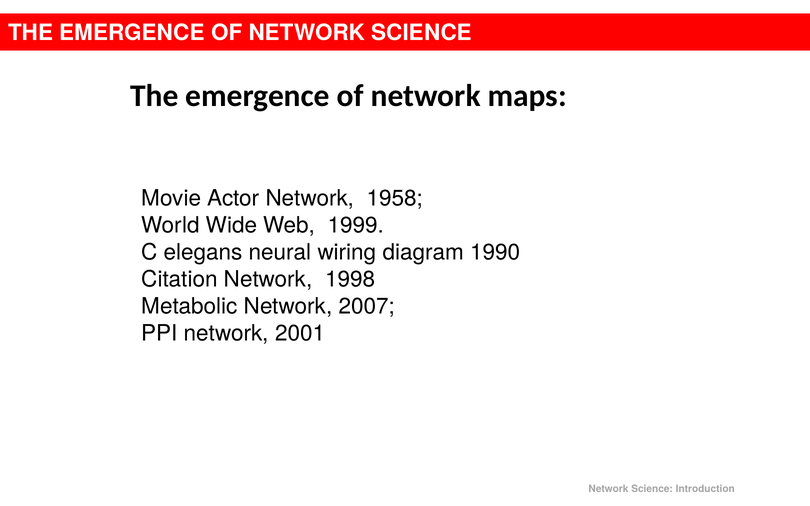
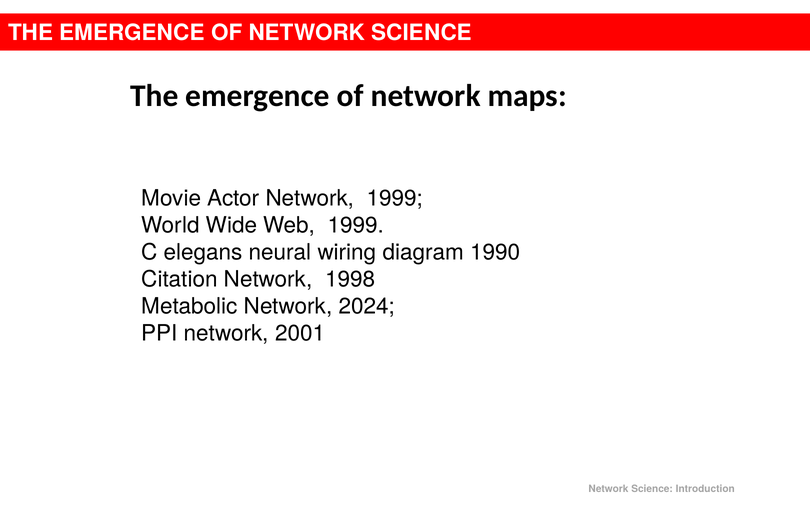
Network 1958: 1958 -> 1999
2007: 2007 -> 2024
